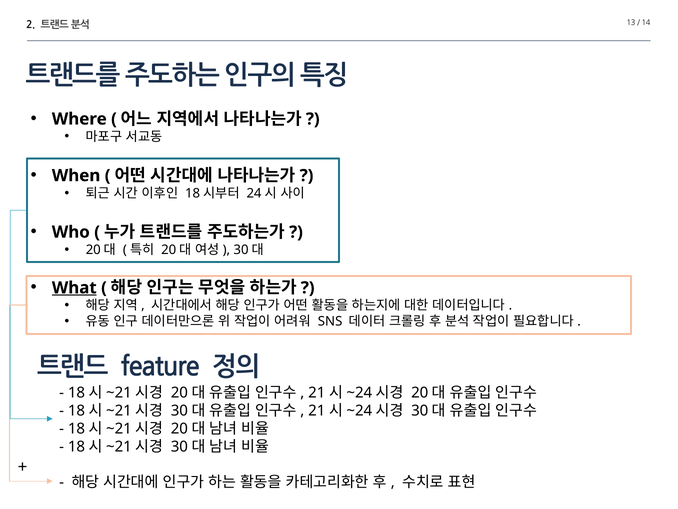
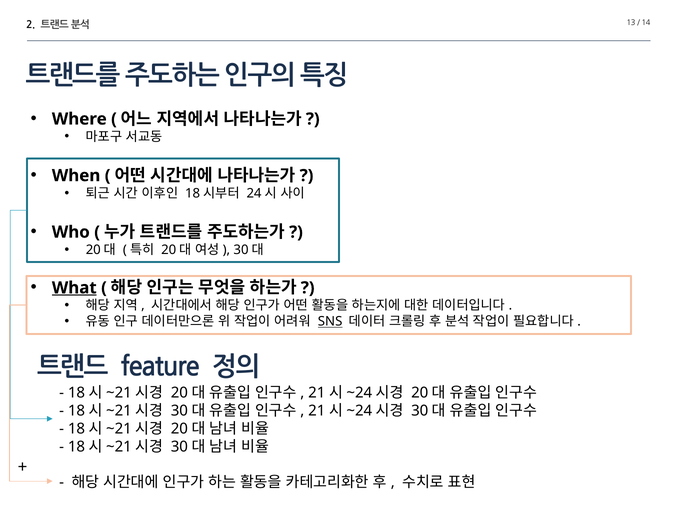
SNS underline: none -> present
